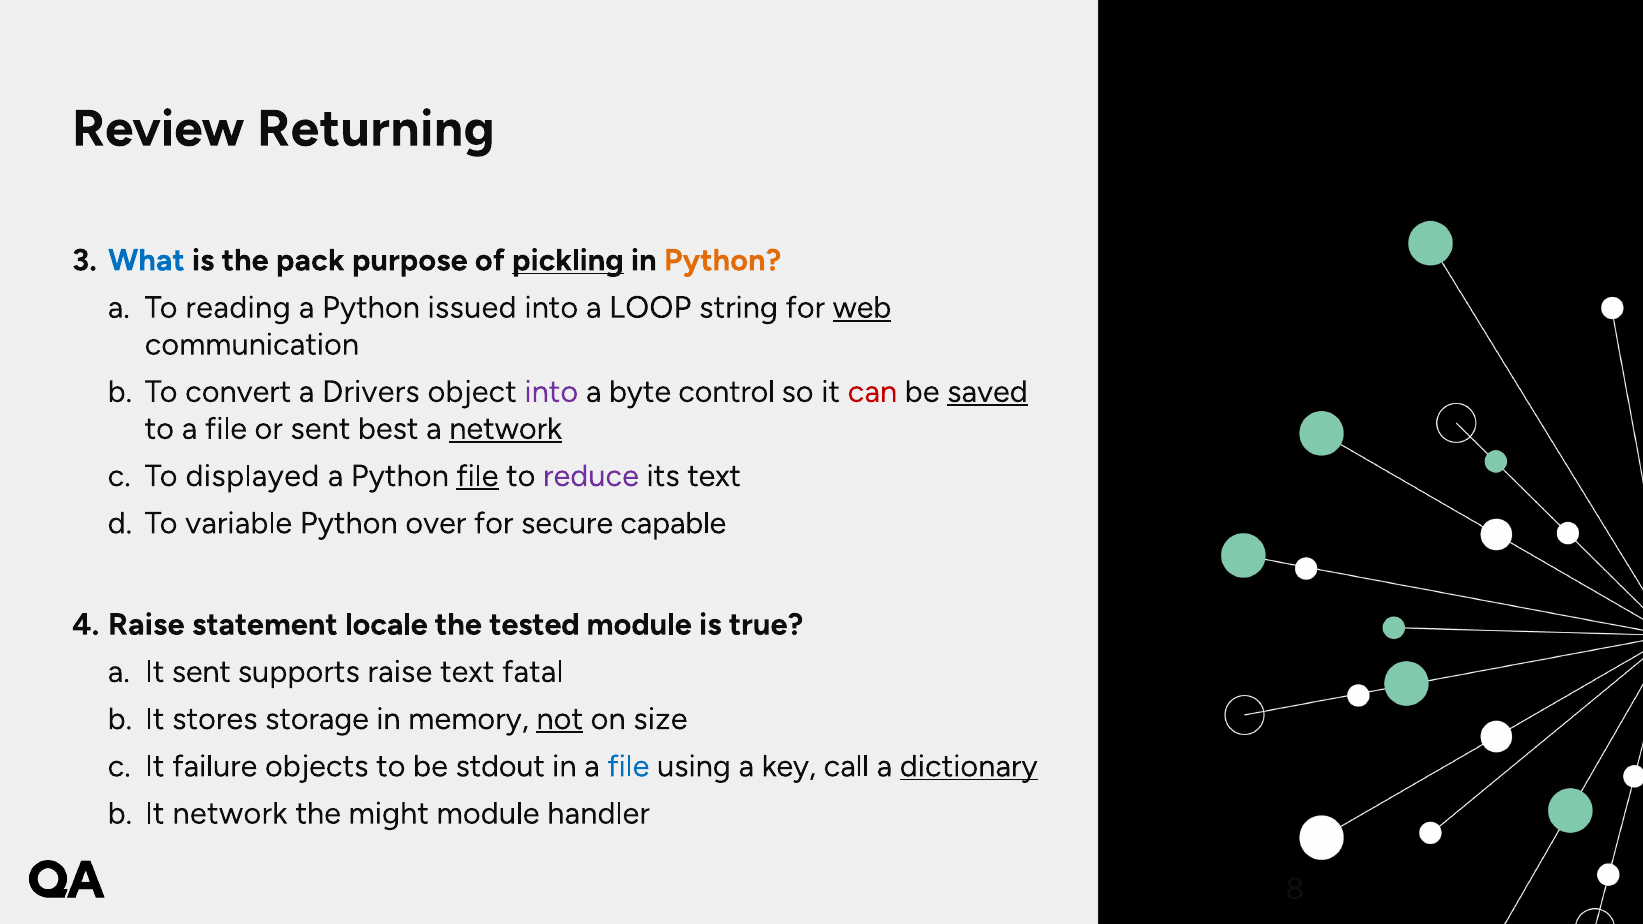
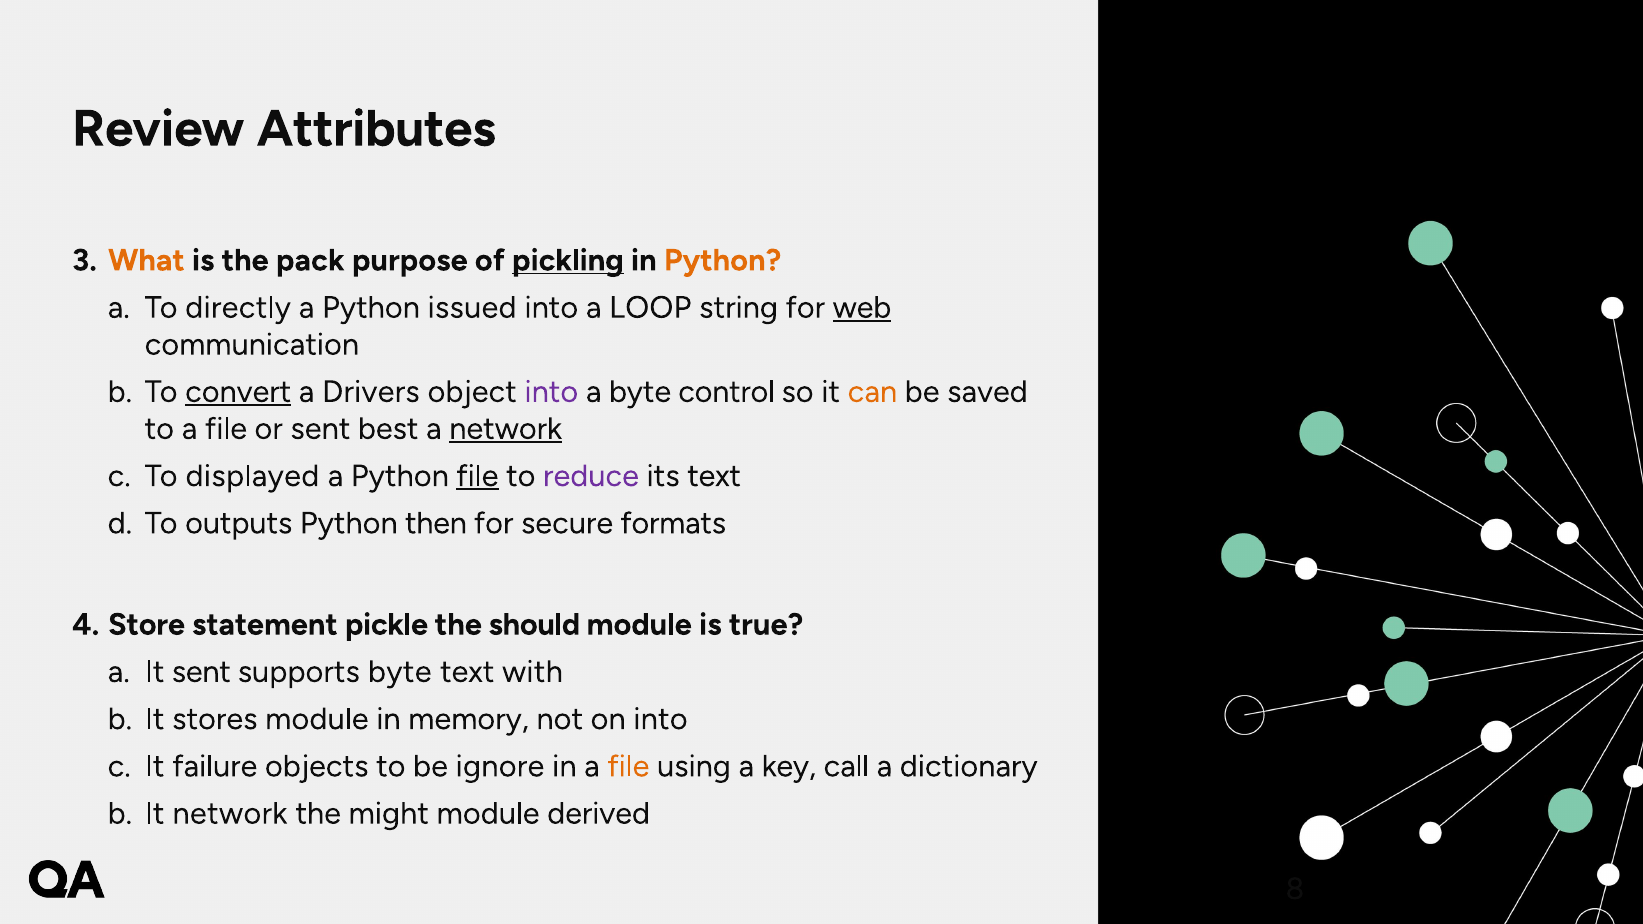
Returning: Returning -> Attributes
What colour: blue -> orange
reading: reading -> directly
convert underline: none -> present
can colour: red -> orange
saved underline: present -> none
variable: variable -> outputs
over: over -> then
capable: capable -> formats
Raise at (146, 625): Raise -> Store
locale: locale -> pickle
tested: tested -> should
supports raise: raise -> byte
fatal: fatal -> with
stores storage: storage -> module
not underline: present -> none
on size: size -> into
stdout: stdout -> ignore
file at (628, 766) colour: blue -> orange
dictionary underline: present -> none
handler: handler -> derived
